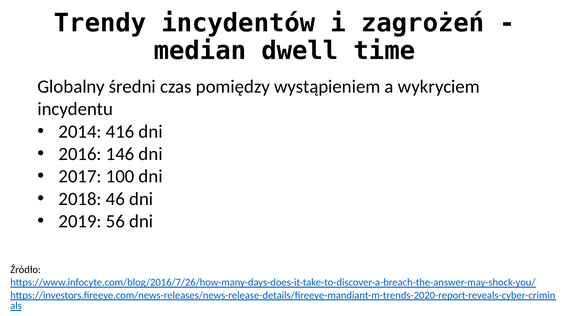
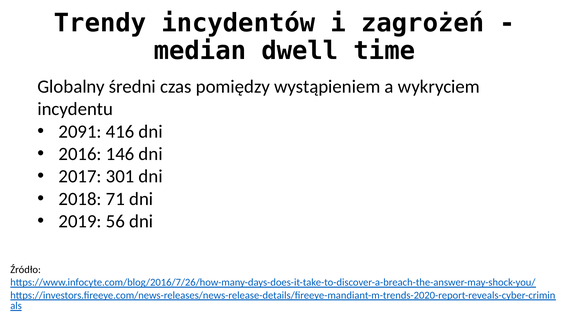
2014: 2014 -> 2091
100: 100 -> 301
46: 46 -> 71
